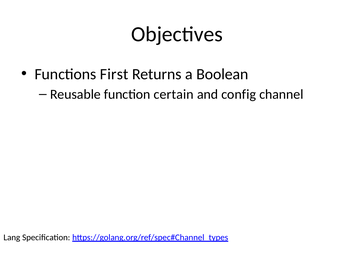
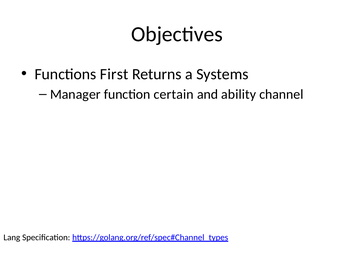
Boolean: Boolean -> Systems
Reusable: Reusable -> Manager
config: config -> ability
